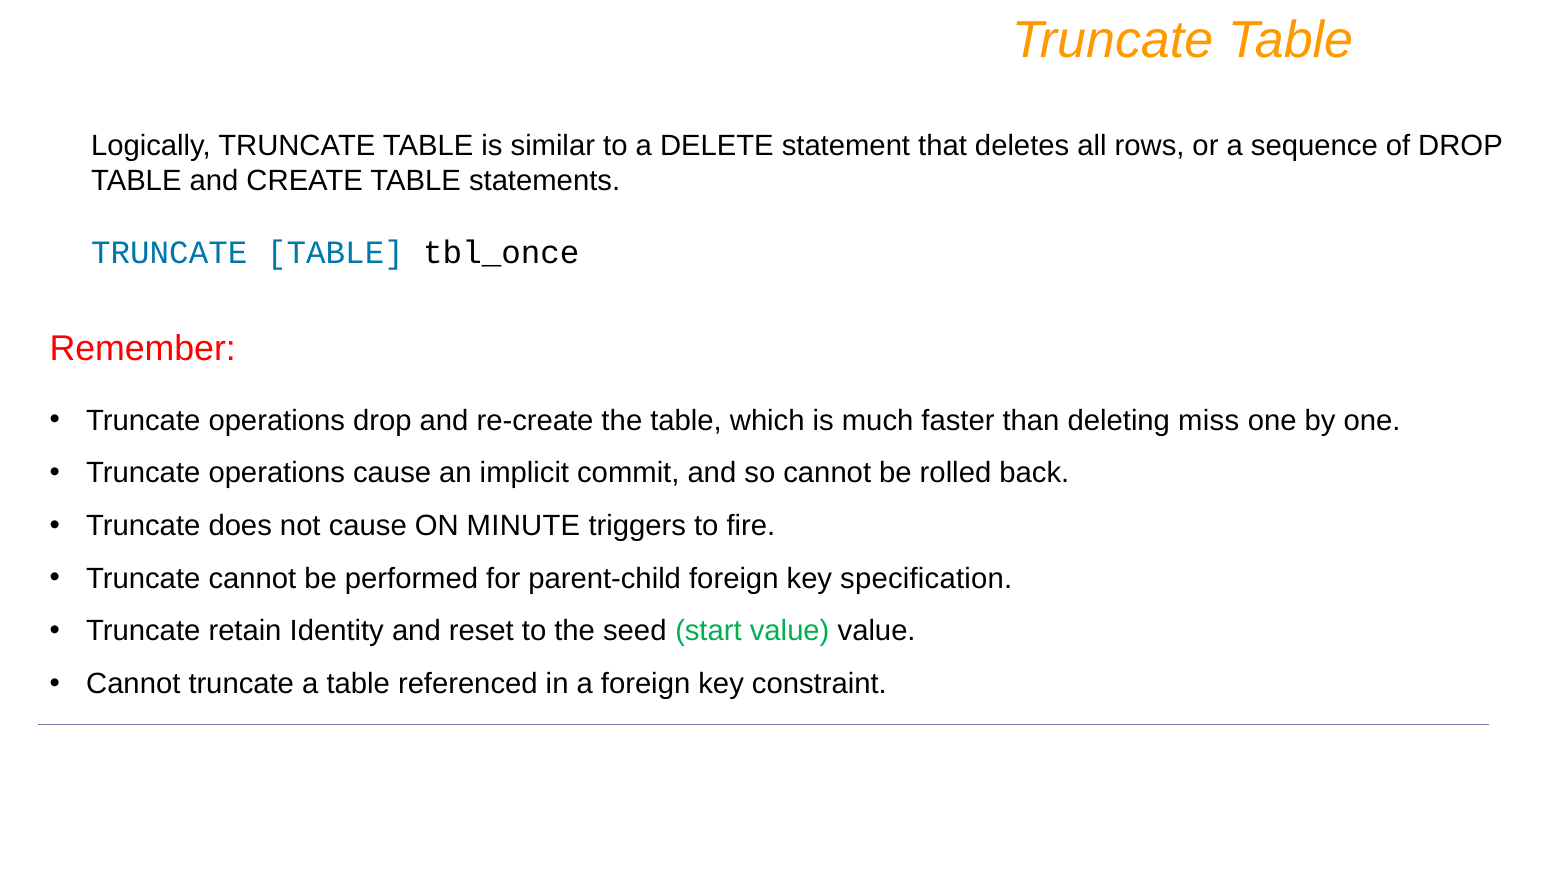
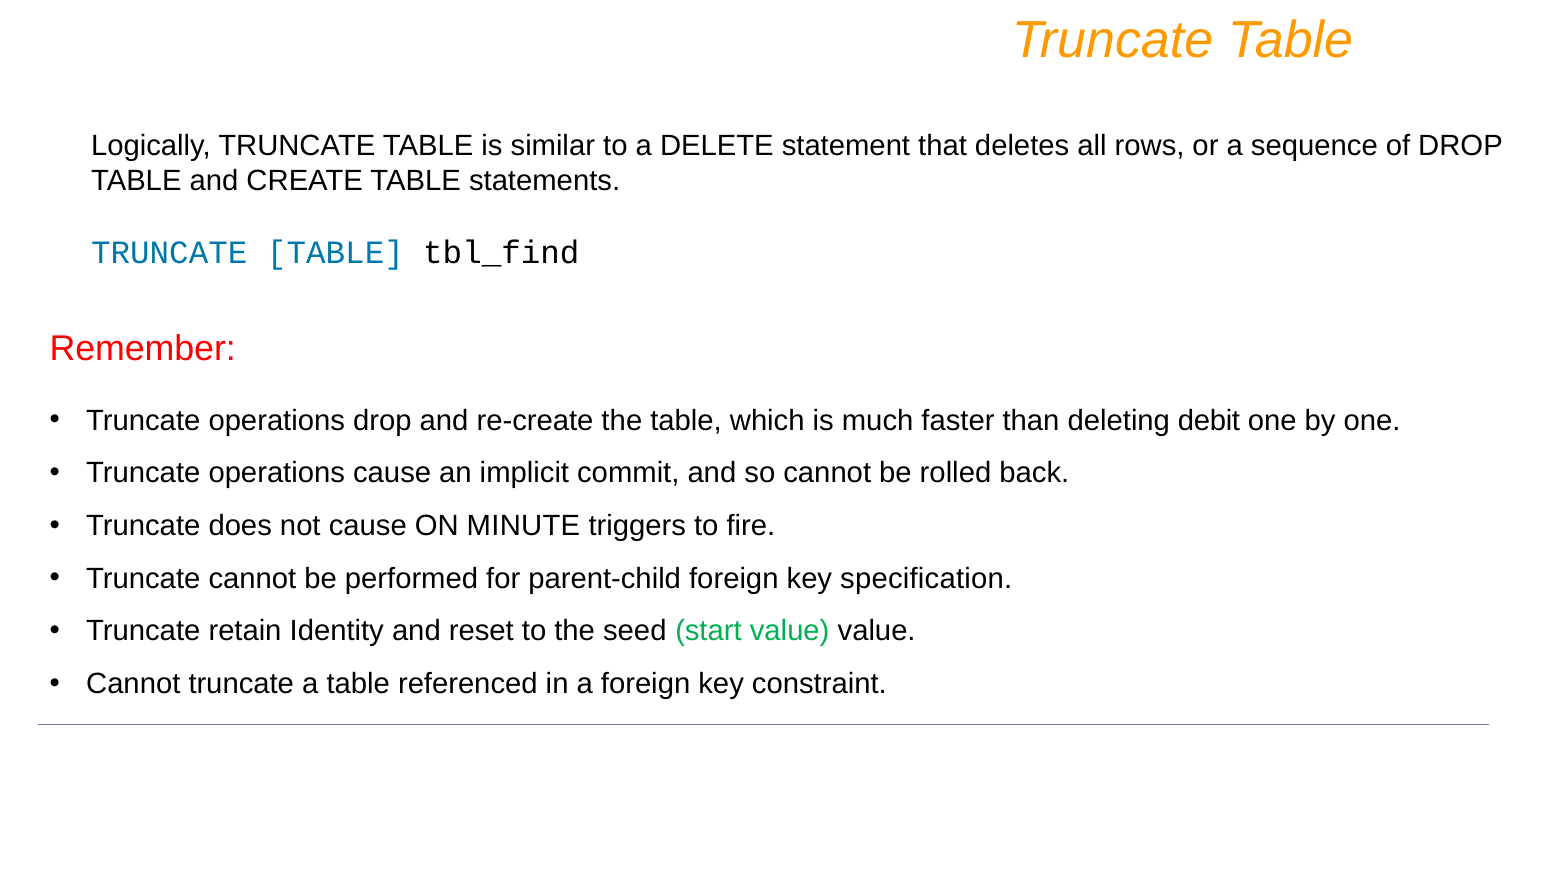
tbl_once: tbl_once -> tbl_find
miss: miss -> debit
